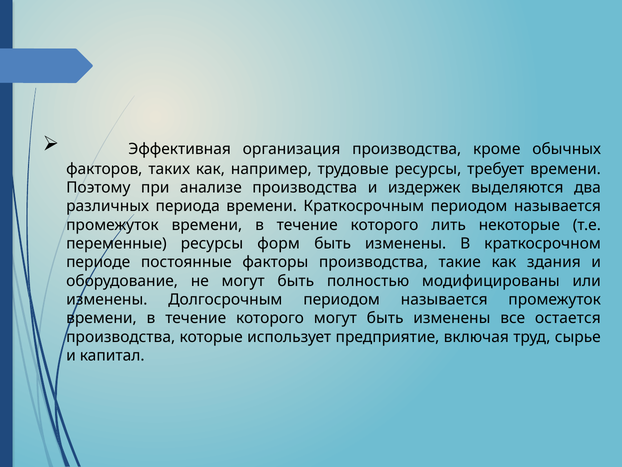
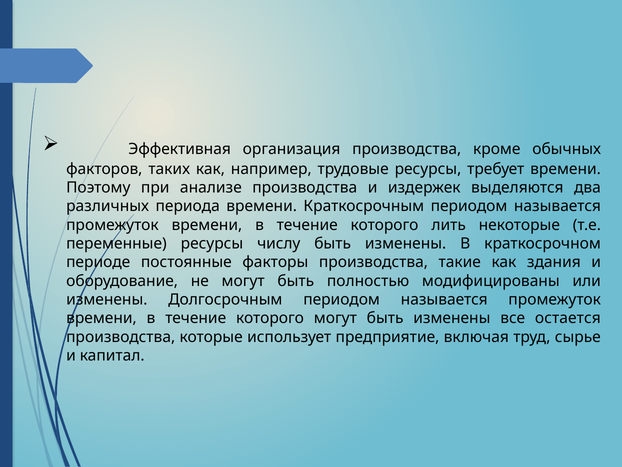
форм: форм -> числу
